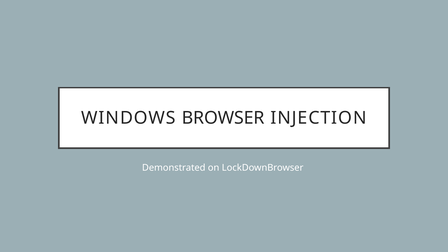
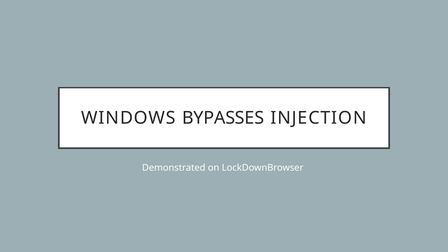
BROWSER: BROWSER -> BYPASSES
